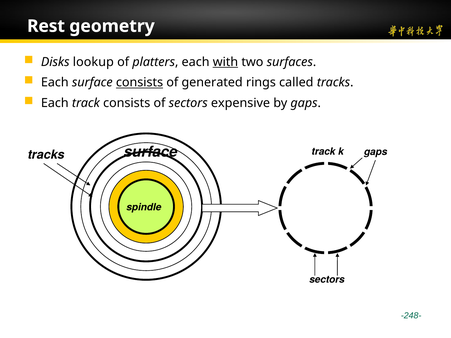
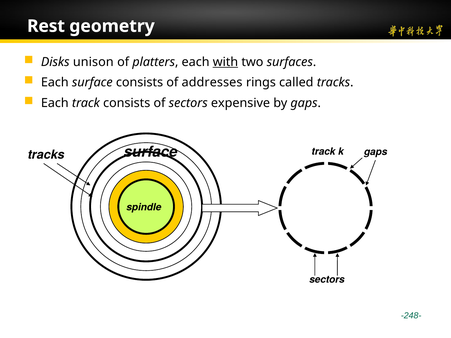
lookup: lookup -> unison
consists at (140, 83) underline: present -> none
generated: generated -> addresses
